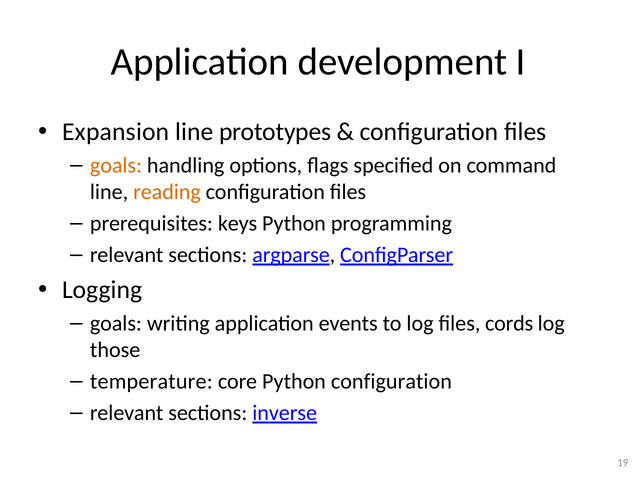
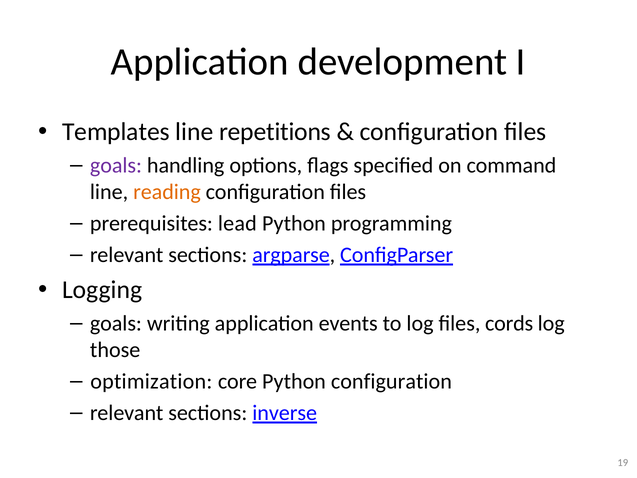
Expansion: Expansion -> Templates
prototypes: prototypes -> repetitions
goals at (116, 165) colour: orange -> purple
keys: keys -> lead
temperature: temperature -> optimization
